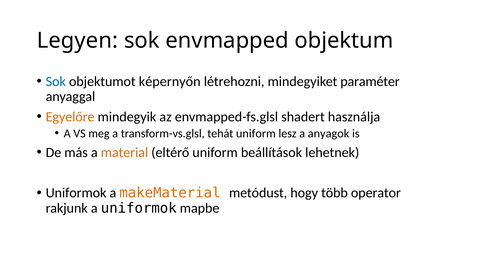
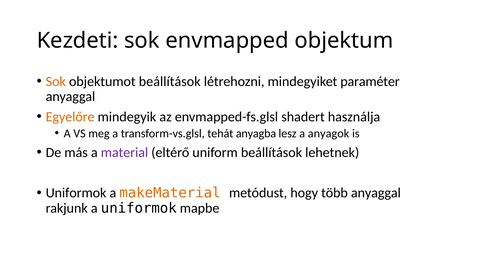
Legyen: Legyen -> Kezdeti
Sok at (56, 81) colour: blue -> orange
objektumot képernyőn: képernyőn -> beállítások
tehát uniform: uniform -> anyagba
material colour: orange -> purple
több operator: operator -> anyaggal
